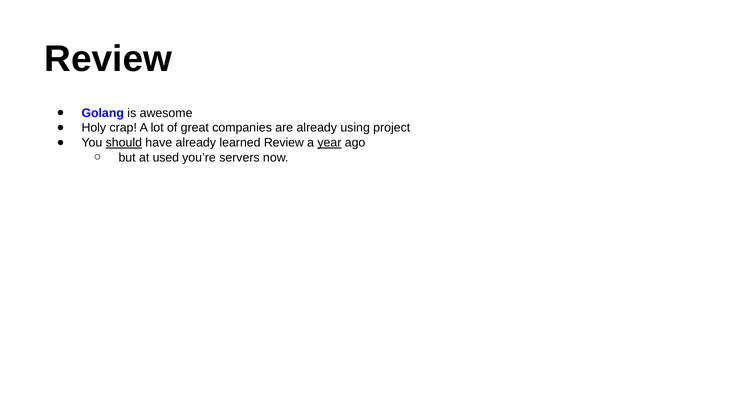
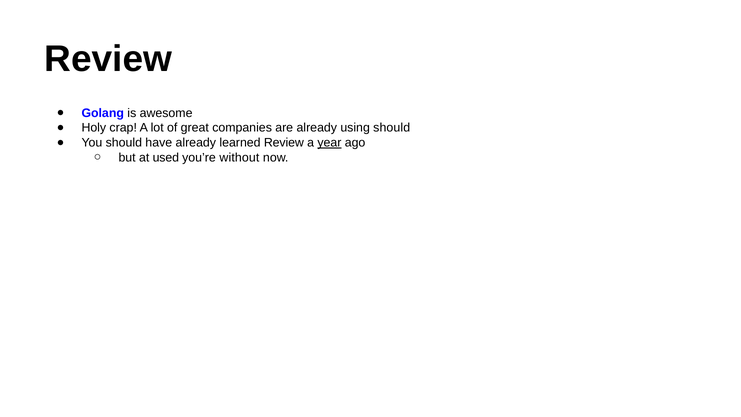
using project: project -> should
should at (124, 143) underline: present -> none
servers: servers -> without
